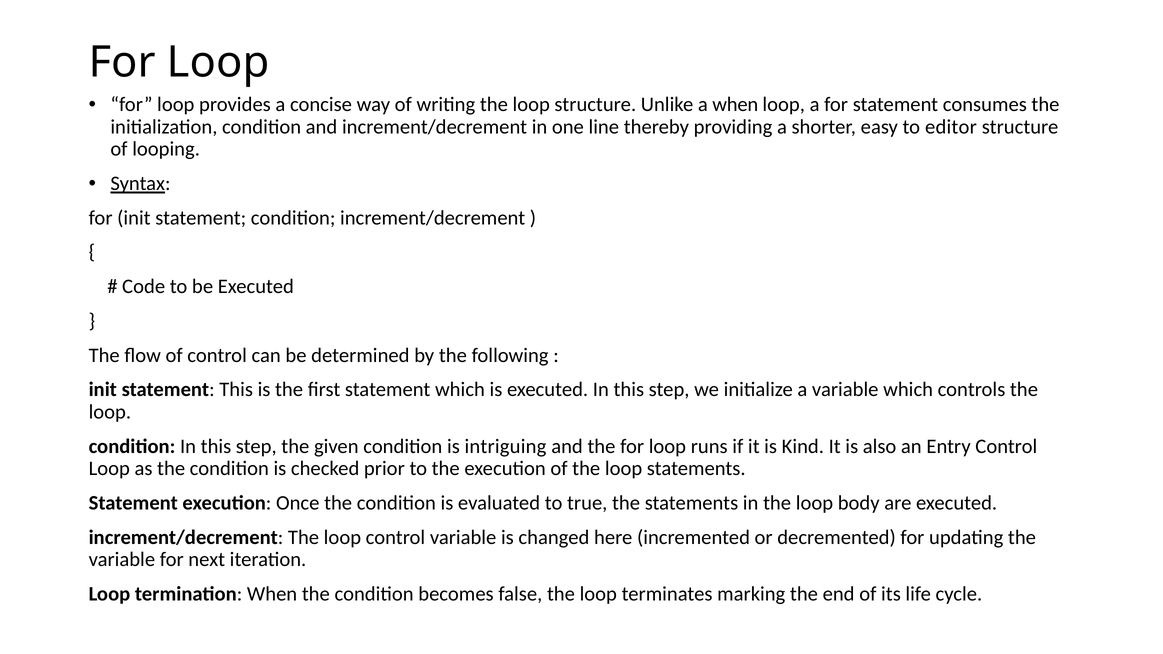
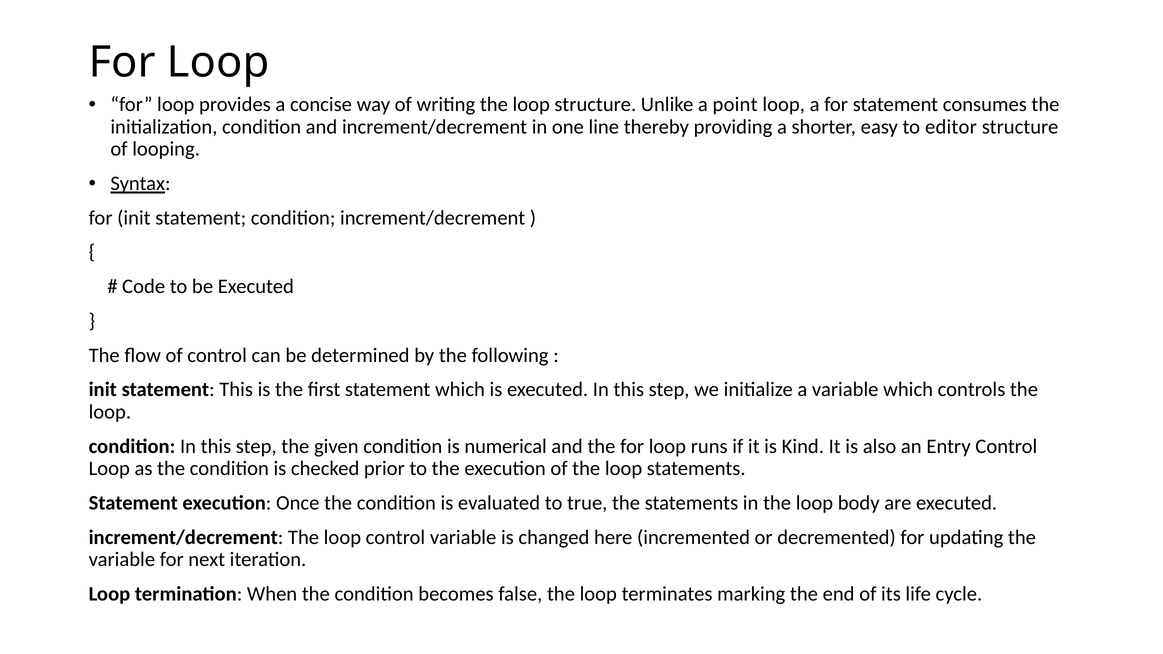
a when: when -> point
intriguing: intriguing -> numerical
